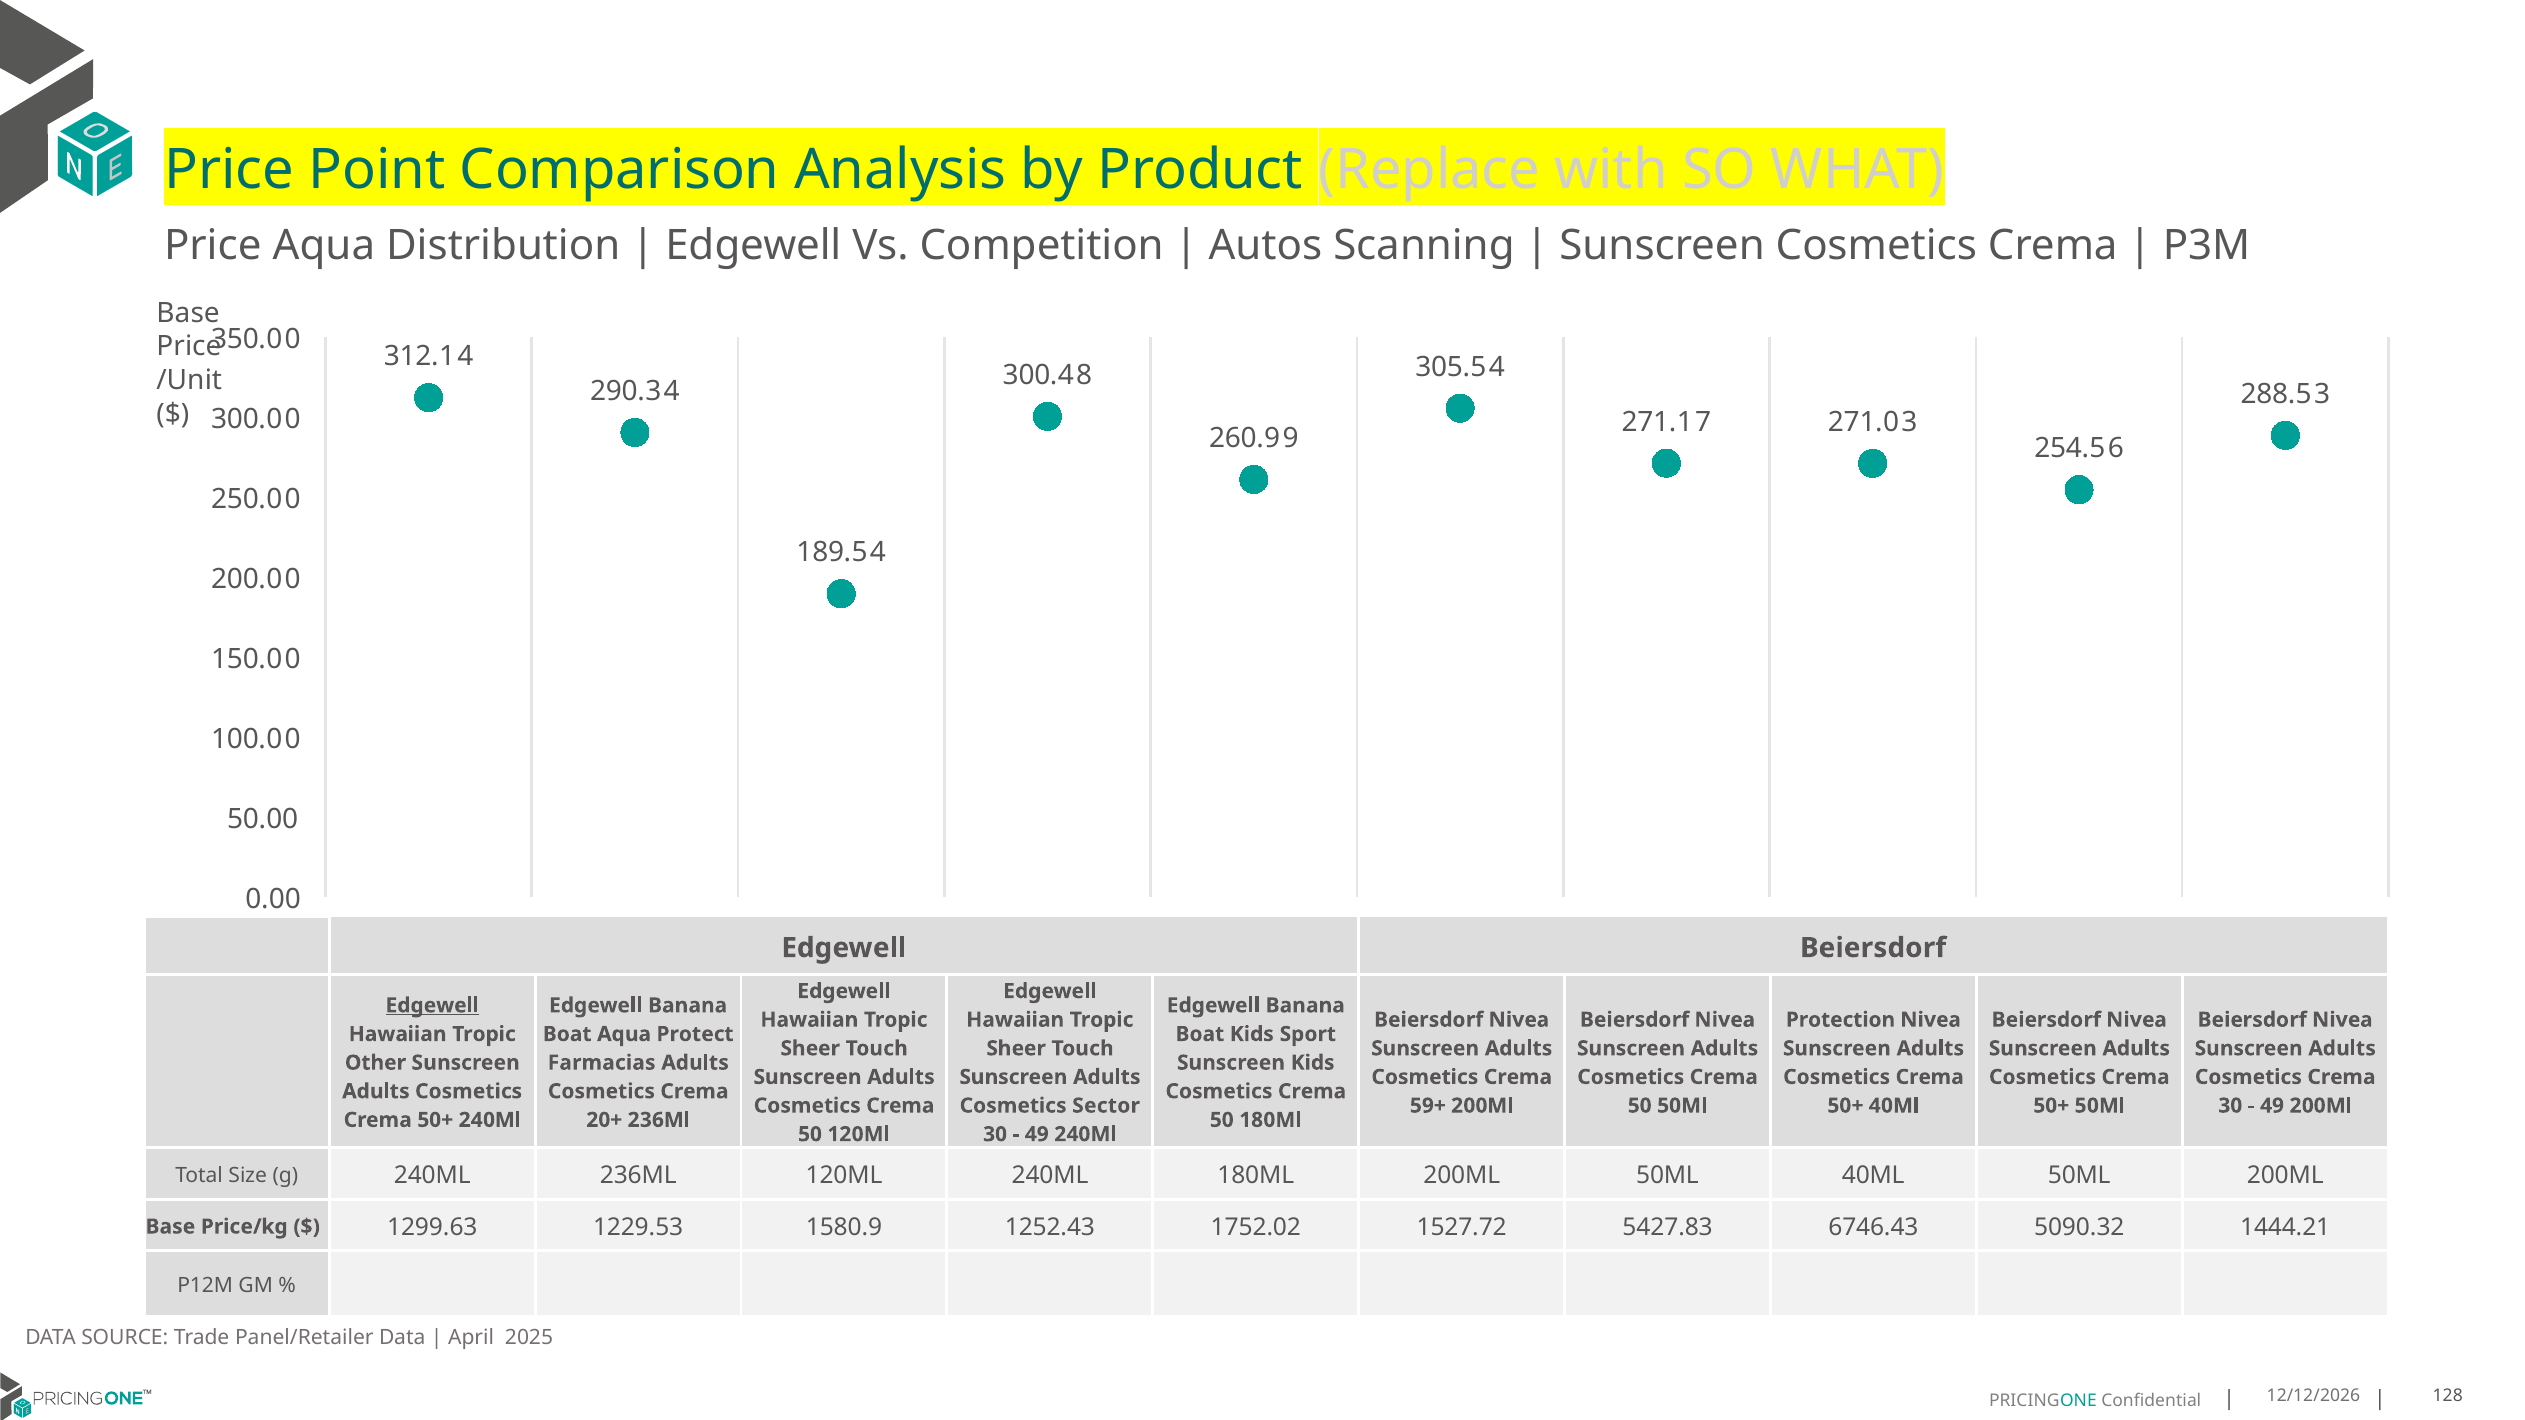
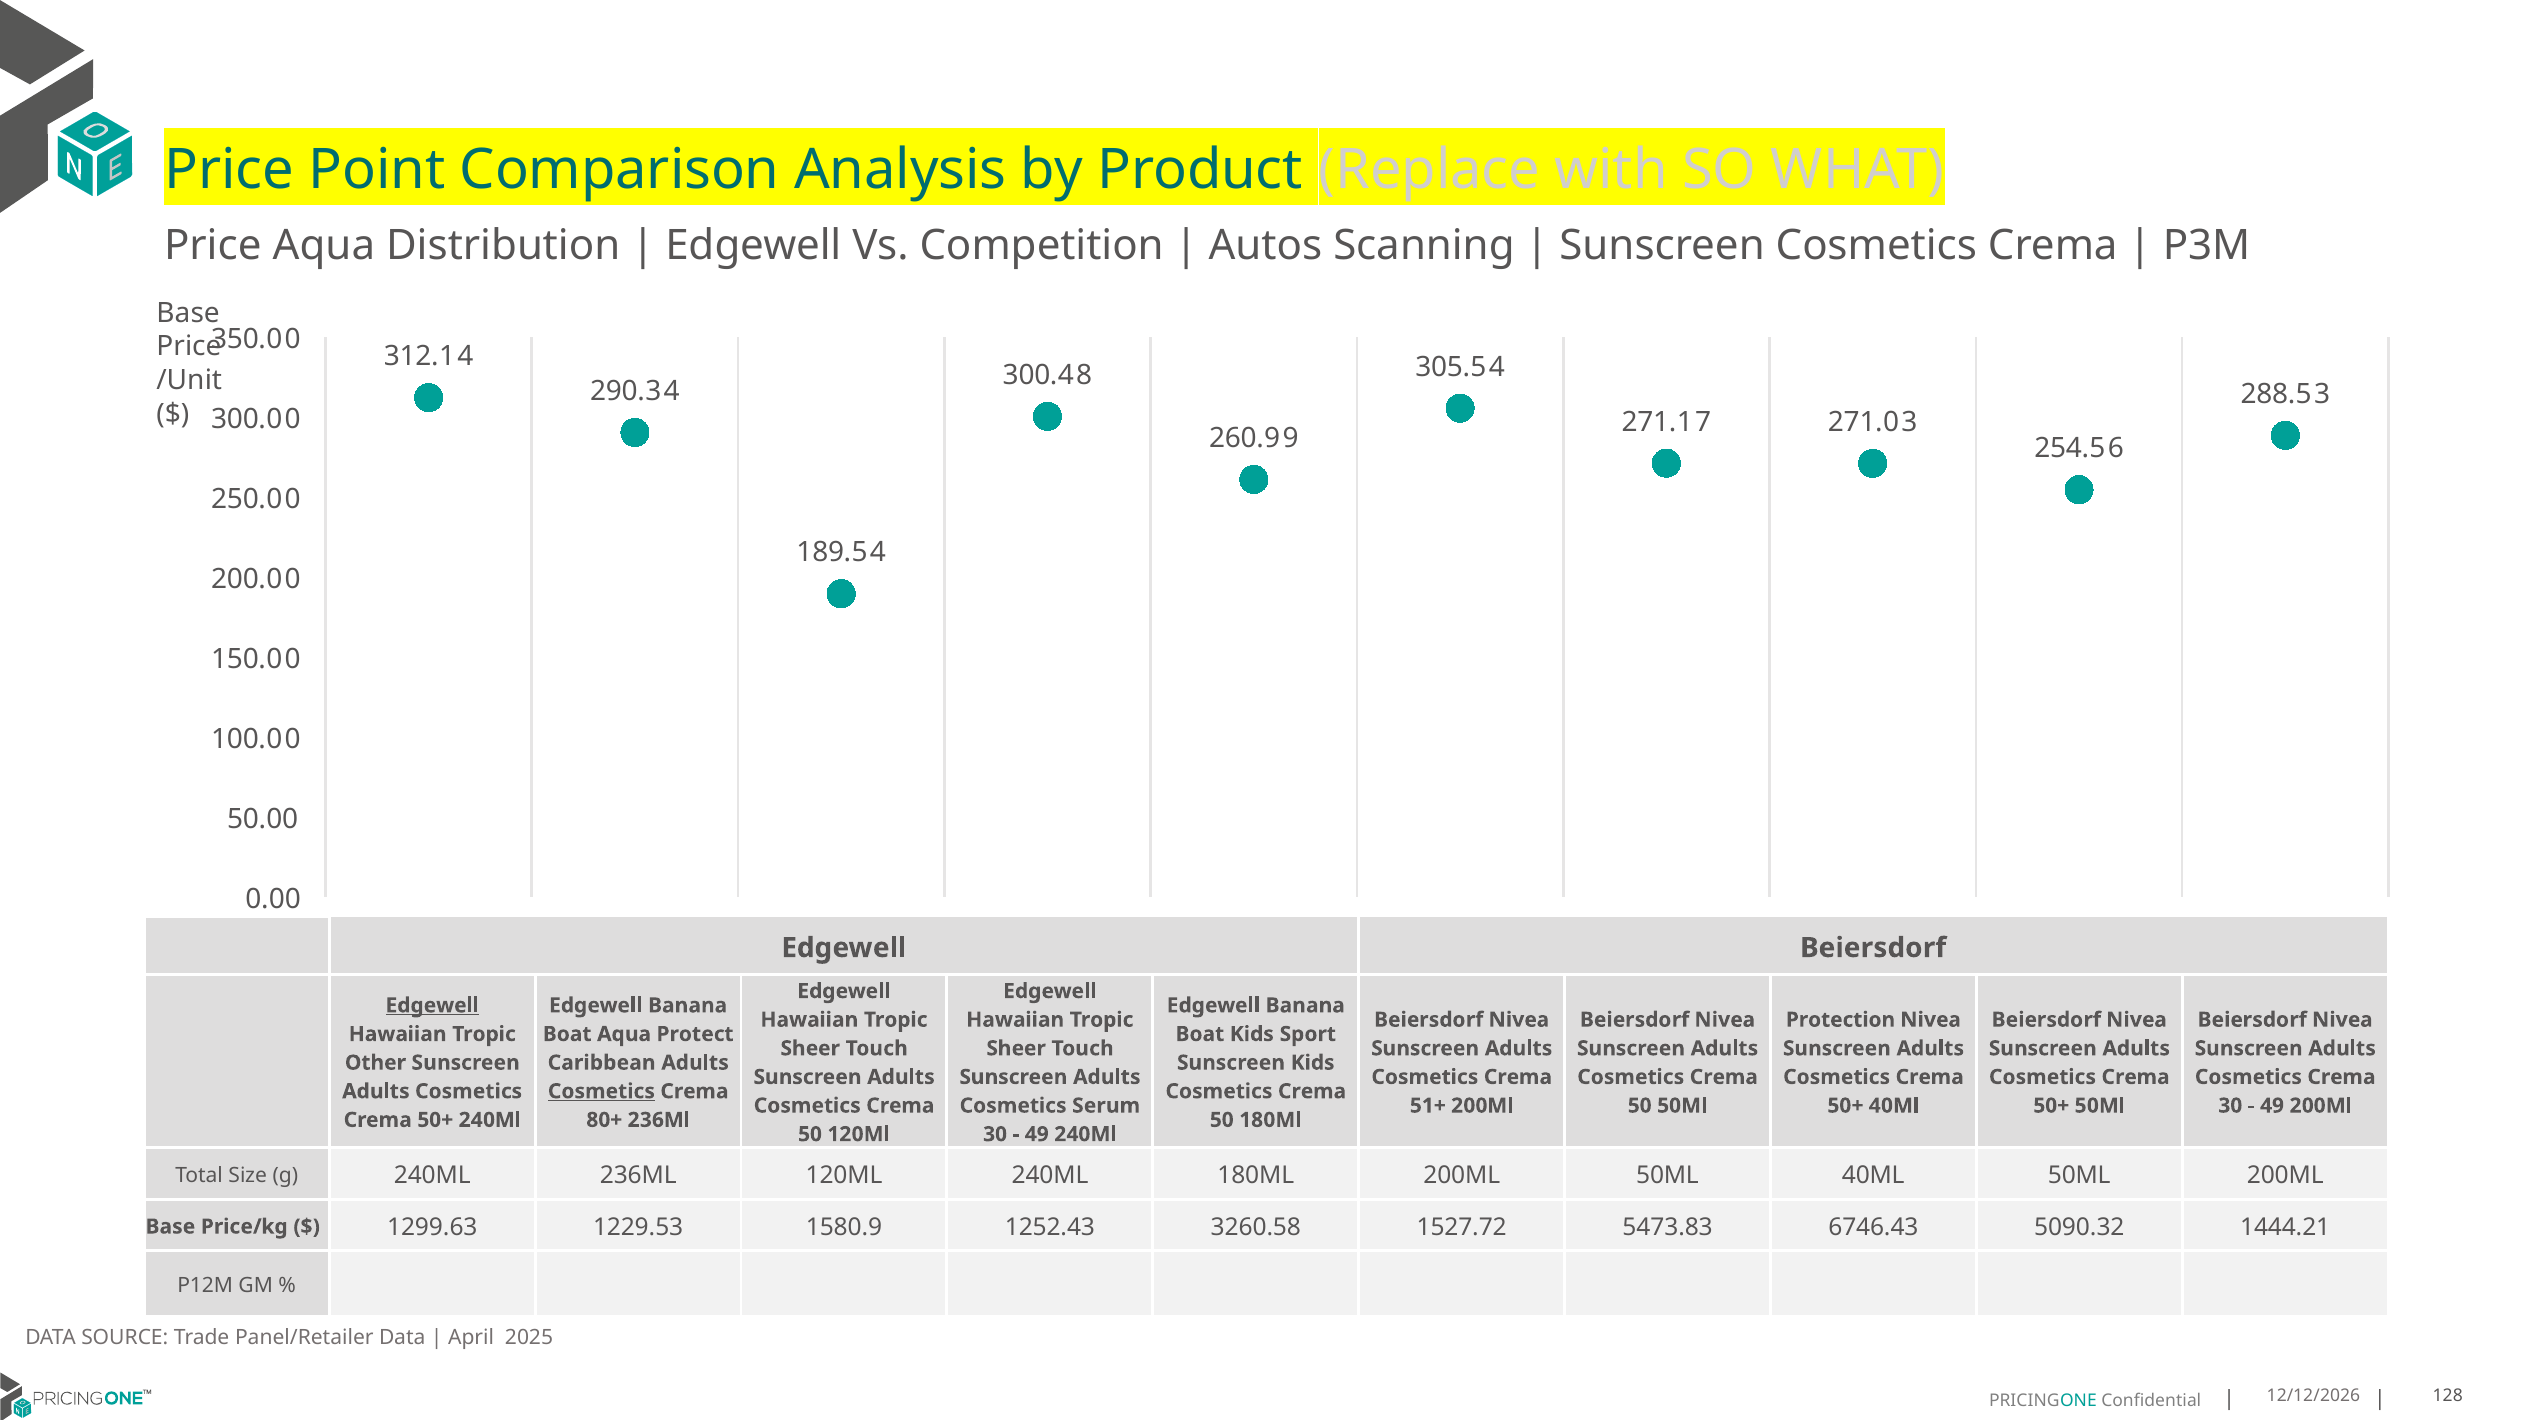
Farmacias: Farmacias -> Caribbean
Cosmetics at (601, 1092) underline: none -> present
Sector: Sector -> Serum
59+: 59+ -> 51+
20+: 20+ -> 80+
1752.02: 1752.02 -> 3260.58
5427.83: 5427.83 -> 5473.83
